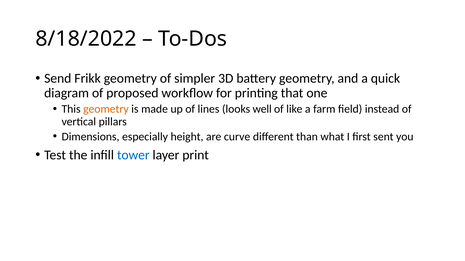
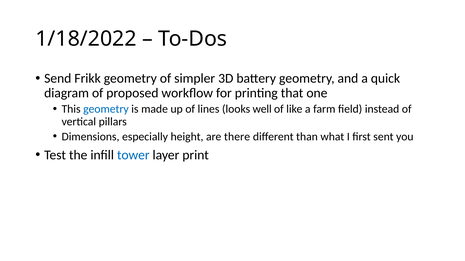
8/18/2022: 8/18/2022 -> 1/18/2022
geometry at (106, 109) colour: orange -> blue
curve: curve -> there
